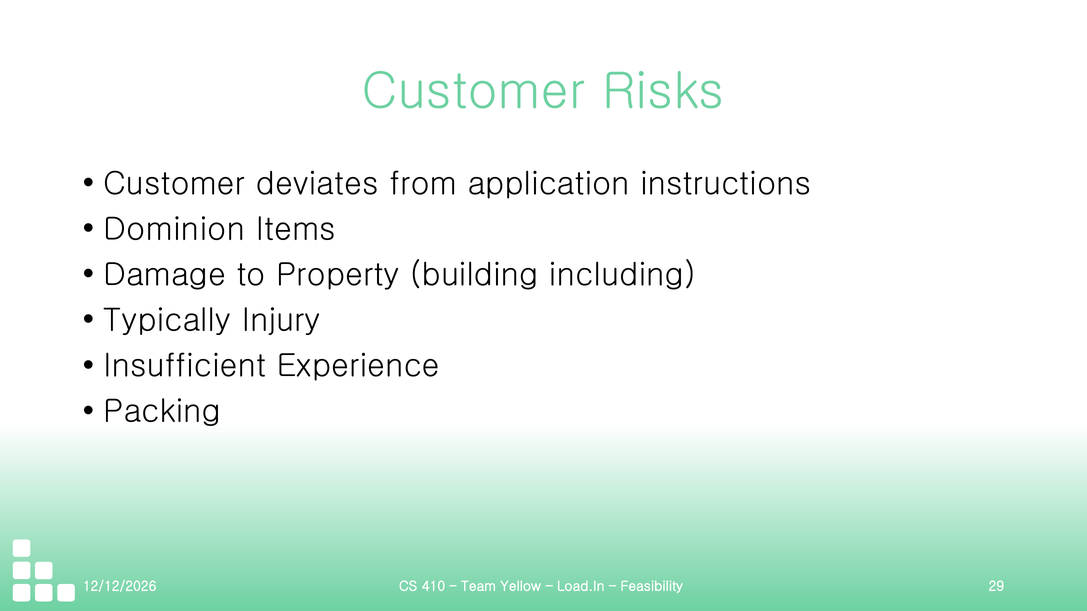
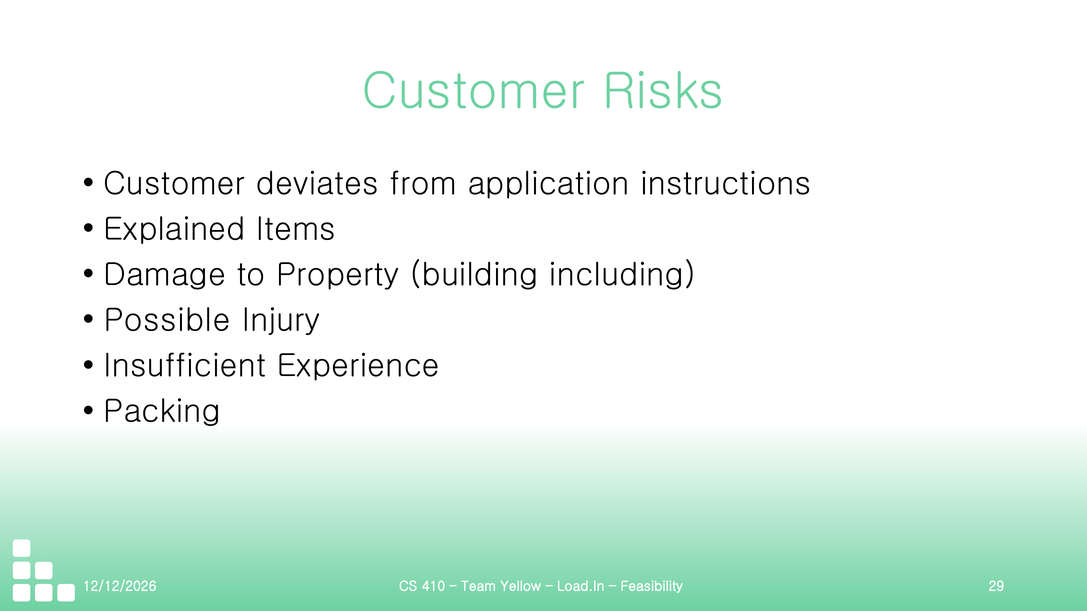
Dominion: Dominion -> Explained
Typically: Typically -> Possible
